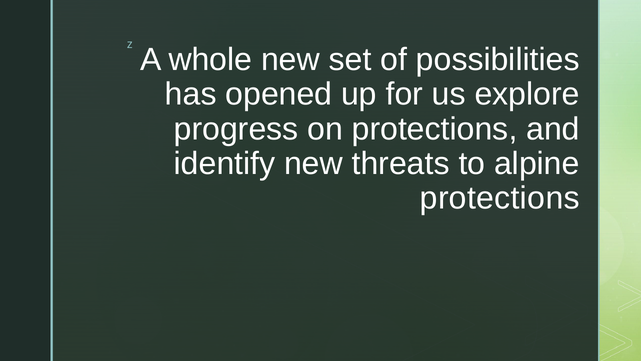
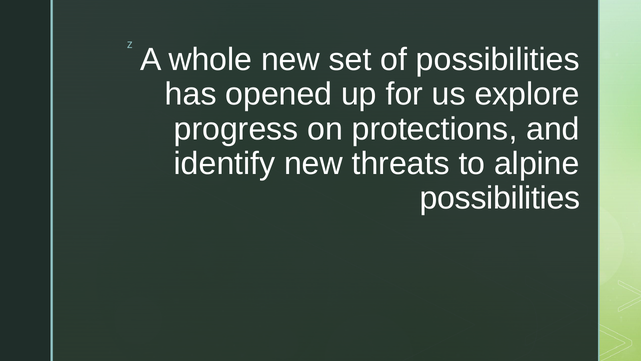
protections at (500, 198): protections -> possibilities
